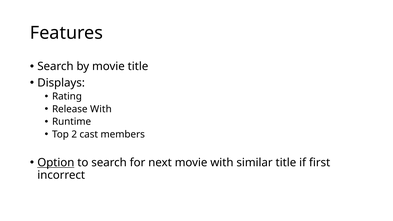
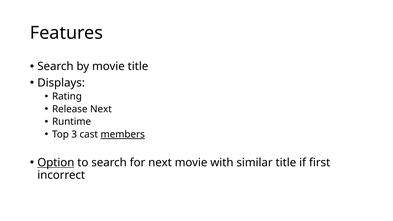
Release With: With -> Next
2: 2 -> 3
members underline: none -> present
